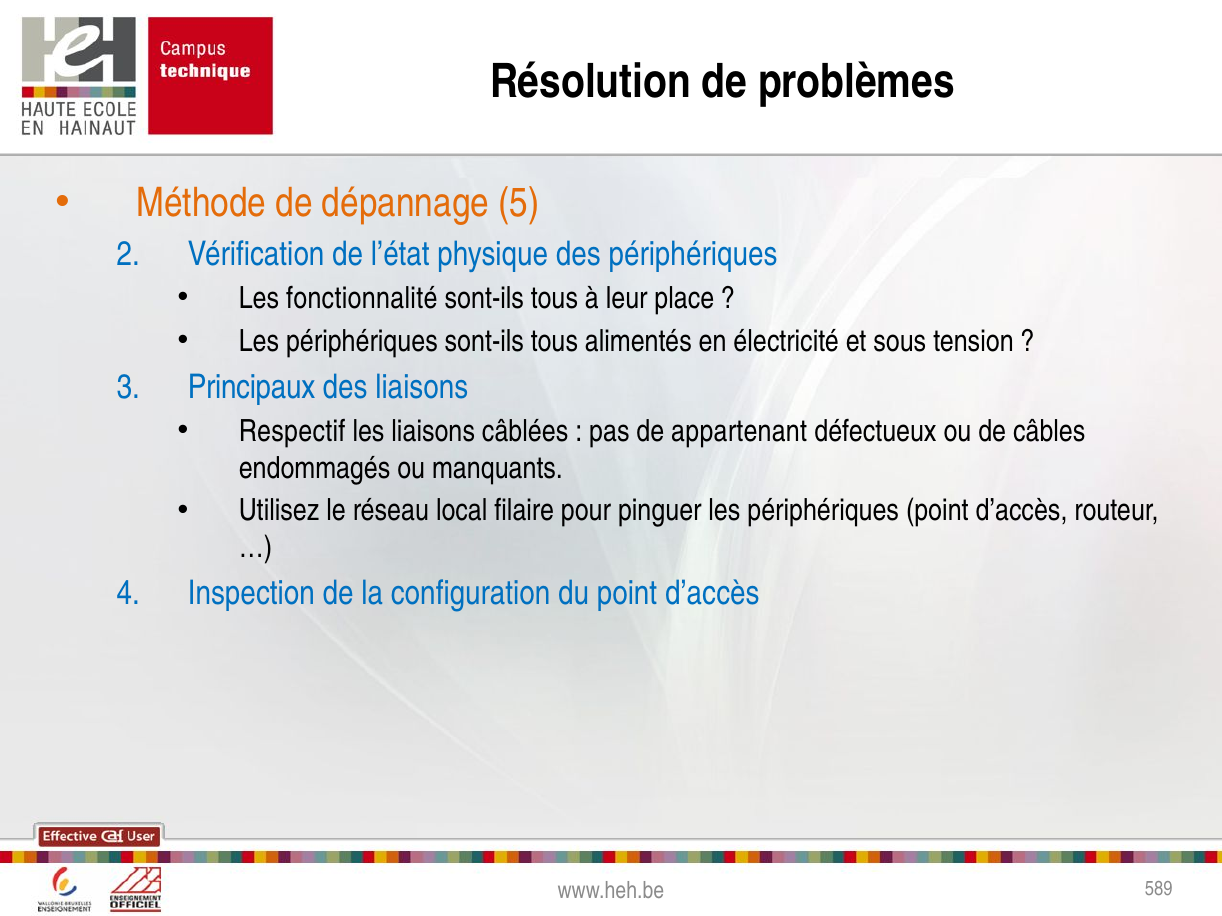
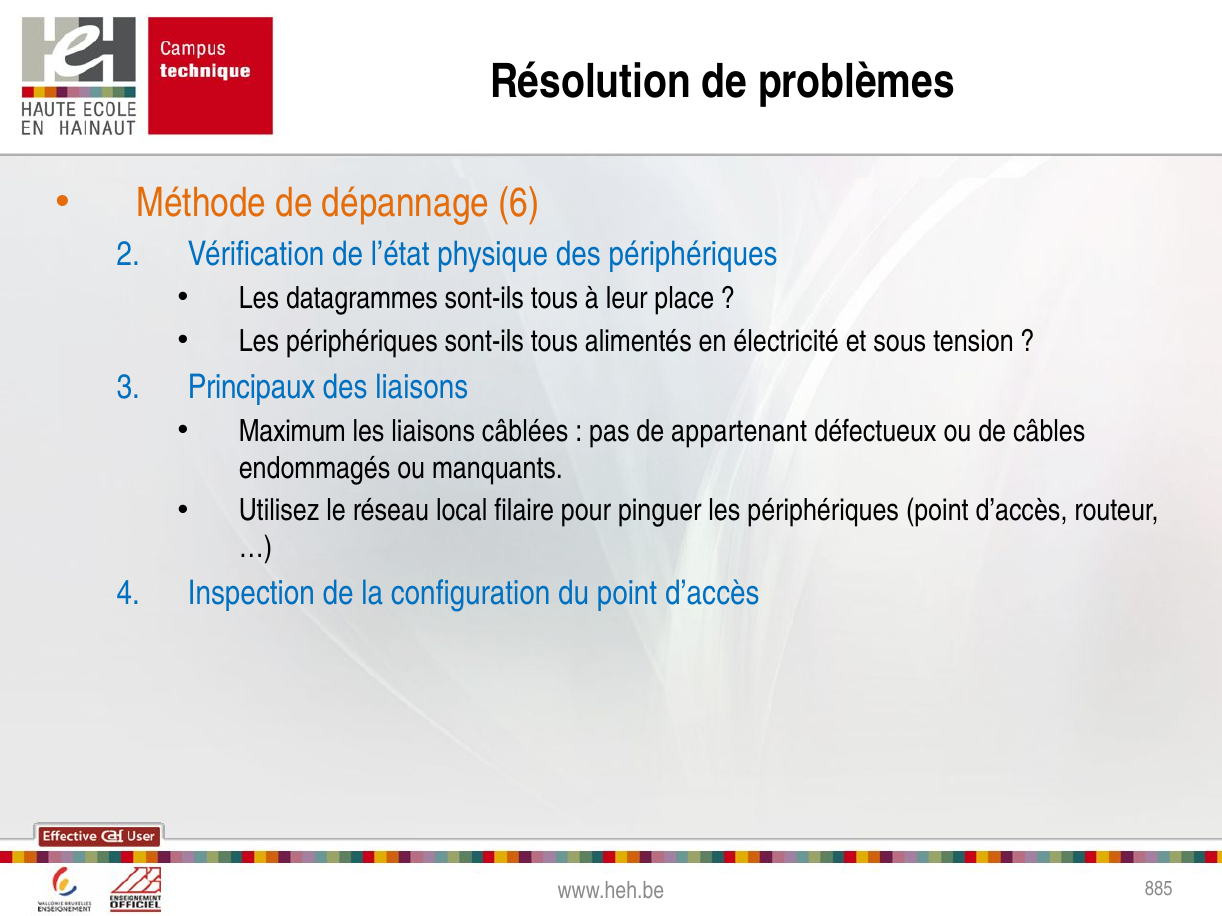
5: 5 -> 6
fonctionnalité: fonctionnalité -> datagrammes
Respectif: Respectif -> Maximum
589: 589 -> 885
